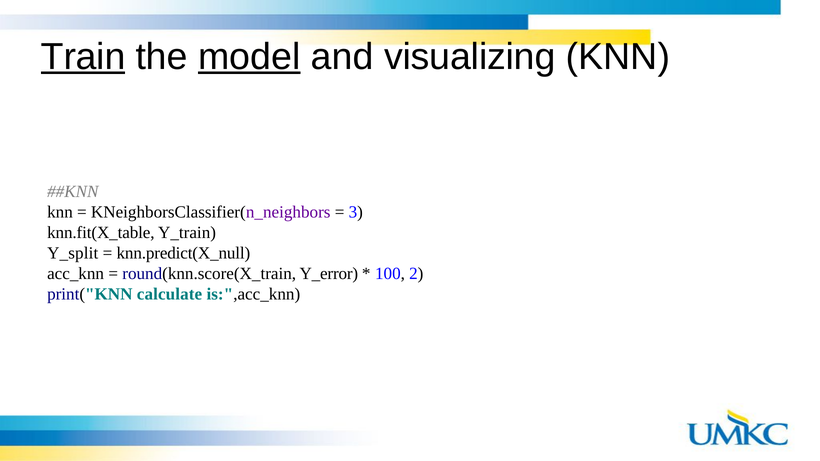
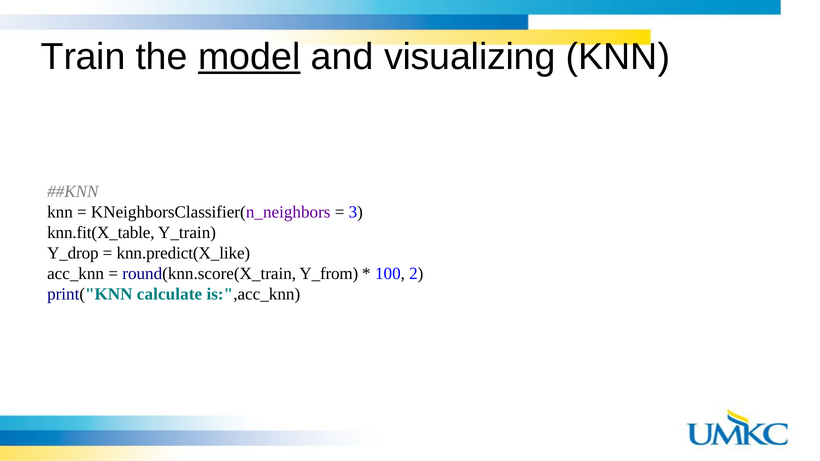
Train underline: present -> none
Y_split: Y_split -> Y_drop
knn.predict(X_null: knn.predict(X_null -> knn.predict(X_like
Y_error: Y_error -> Y_from
